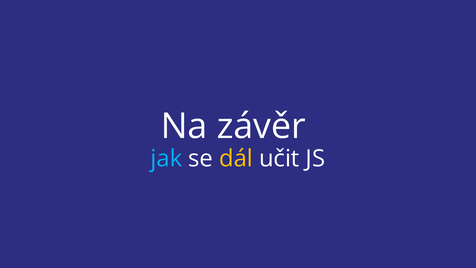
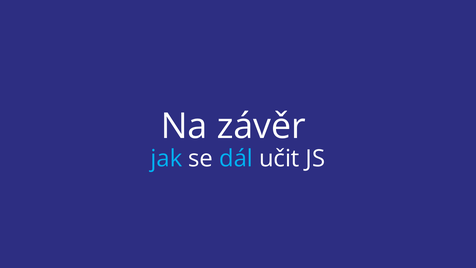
dál colour: yellow -> light blue
